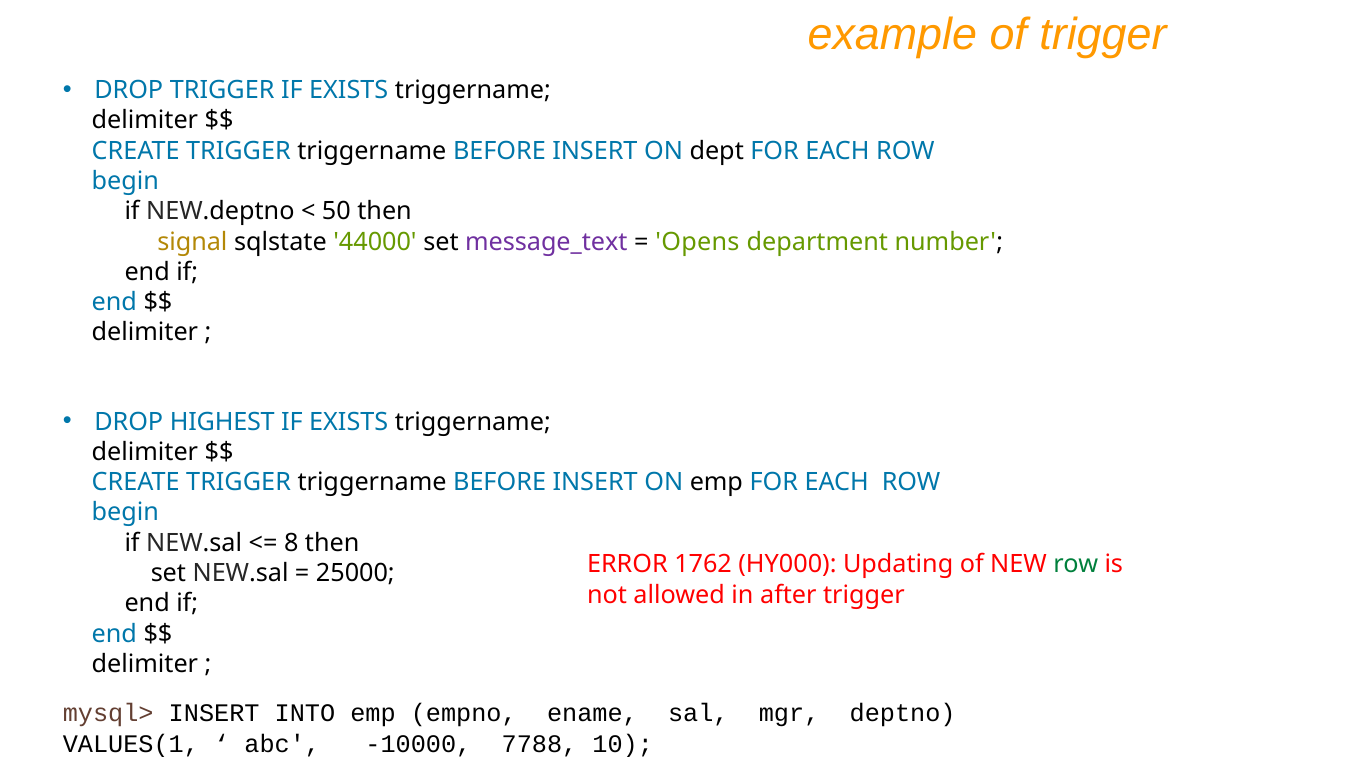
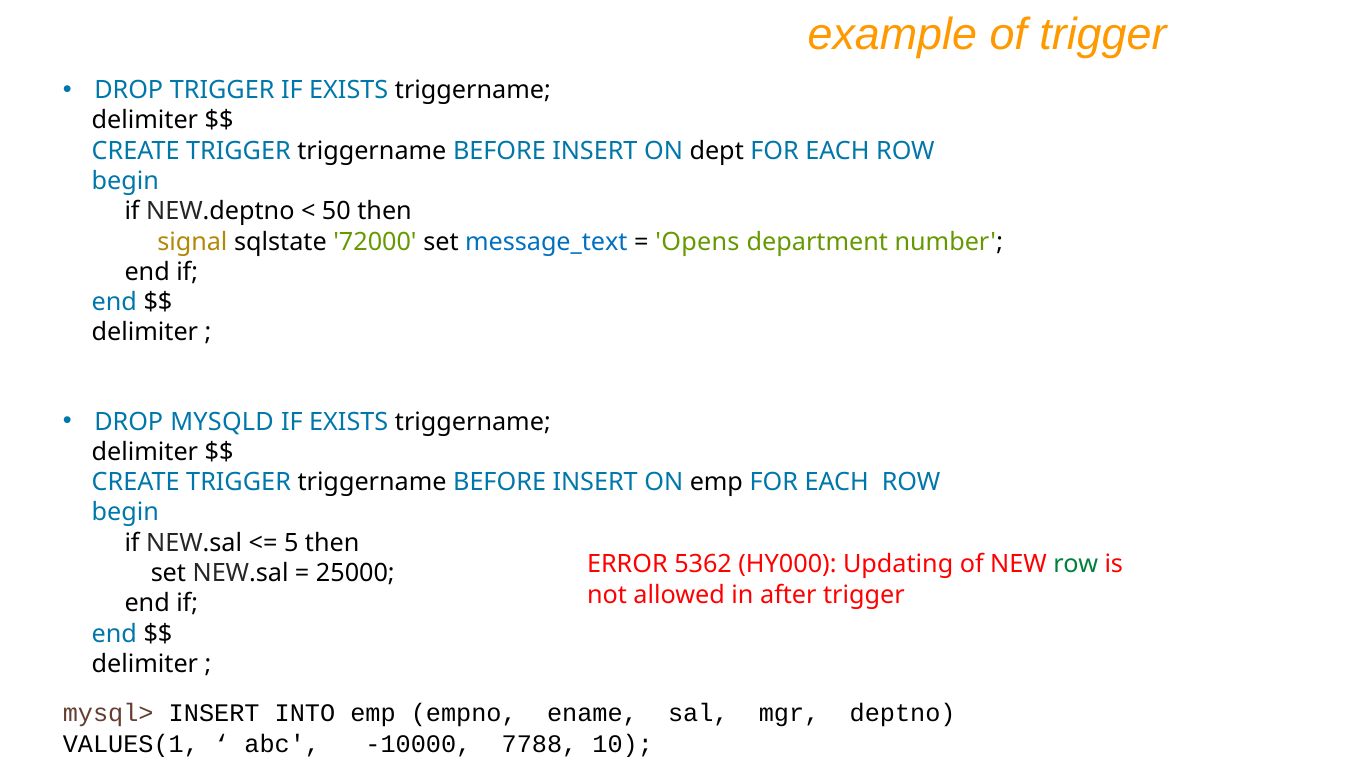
44000: 44000 -> 72000
message_text colour: purple -> blue
HIGHEST: HIGHEST -> MYSQLD
8: 8 -> 5
1762: 1762 -> 5362
